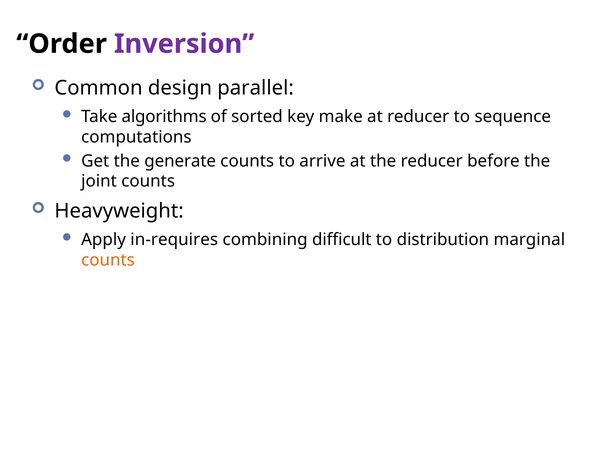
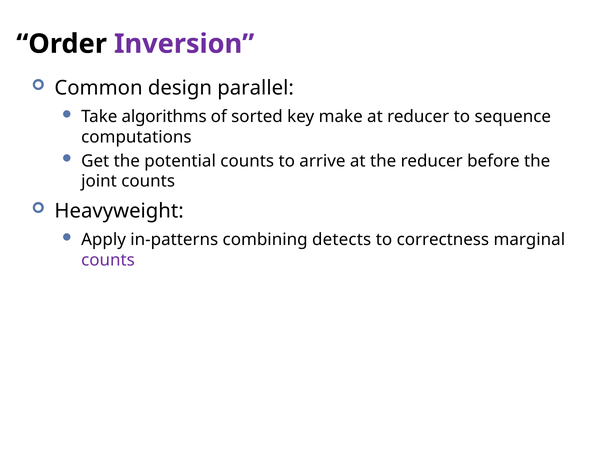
generate: generate -> potential
in-requires: in-requires -> in-patterns
difficult: difficult -> detects
distribution: distribution -> correctness
counts at (108, 260) colour: orange -> purple
